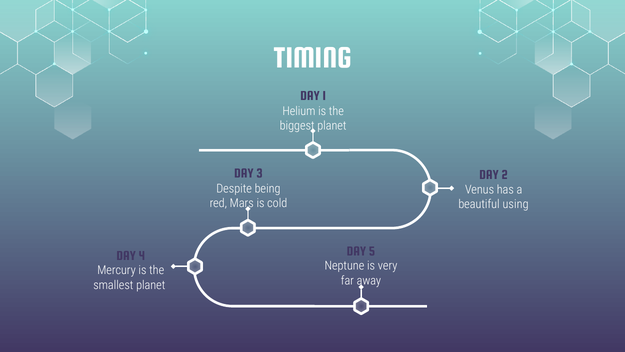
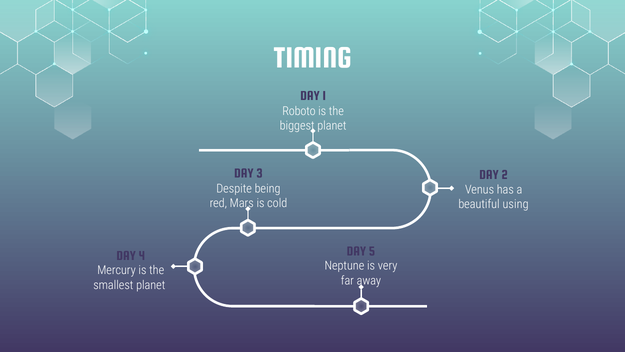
Helium: Helium -> Roboto
